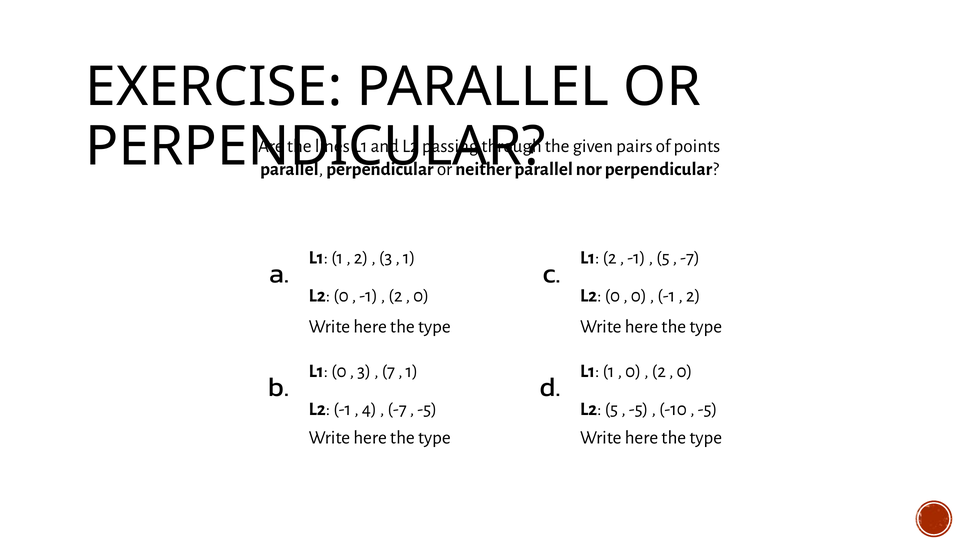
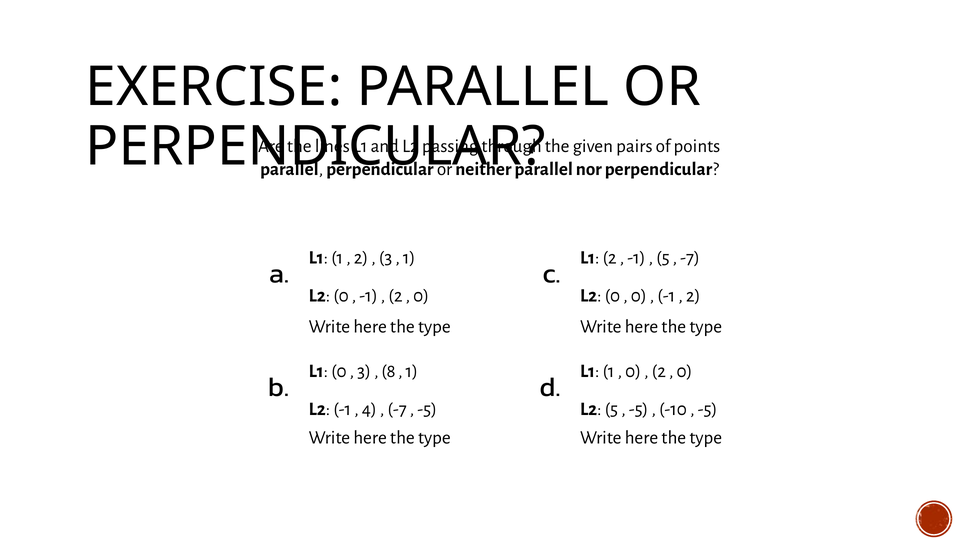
7: 7 -> 8
